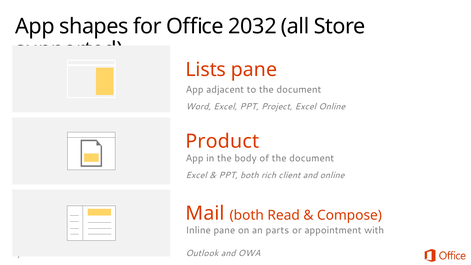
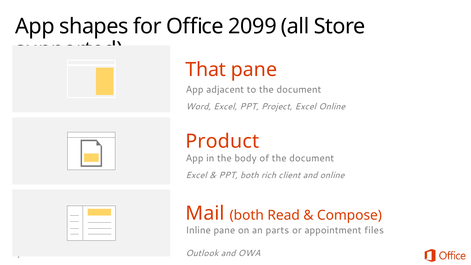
2032: 2032 -> 2099
Lists: Lists -> That
with: with -> files
